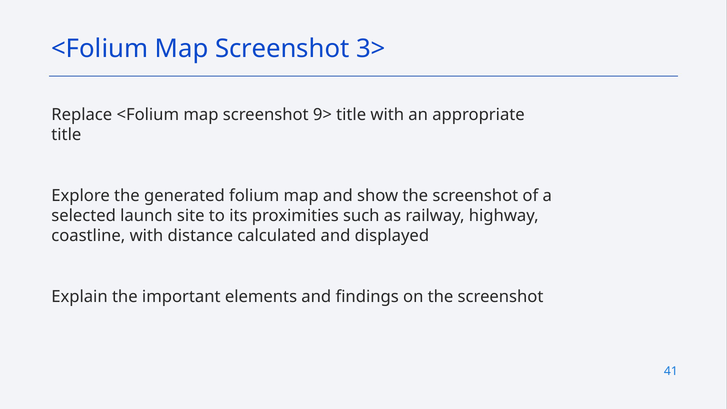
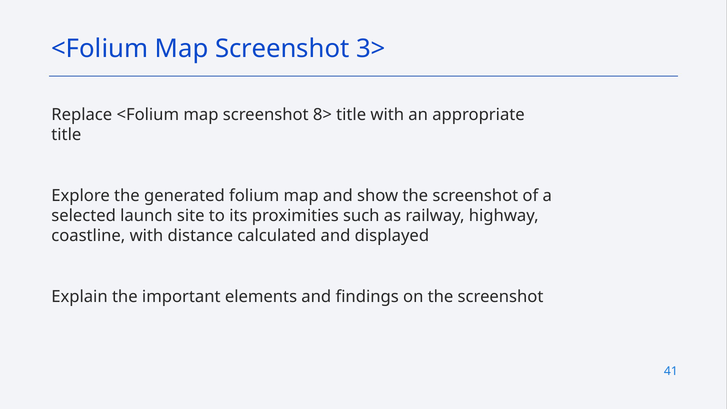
9>: 9> -> 8>
